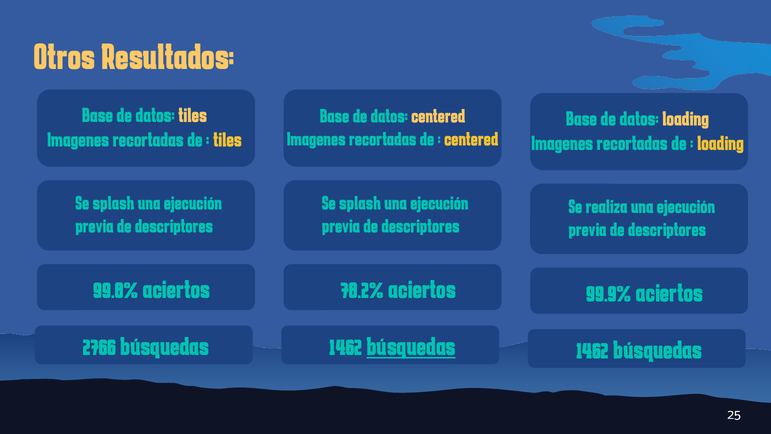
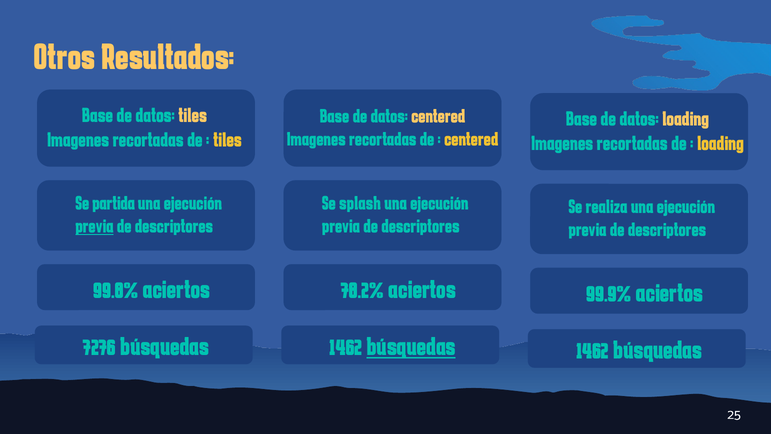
splash at (113, 203): splash -> partida
previa at (94, 226) underline: none -> present
2766: 2766 -> 7276
